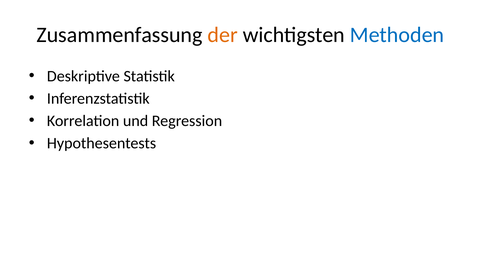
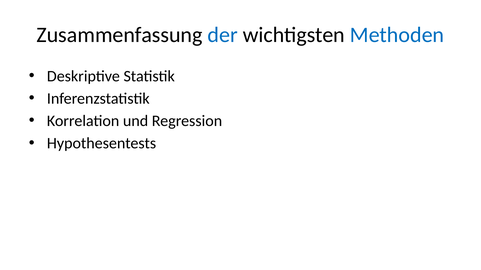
der colour: orange -> blue
